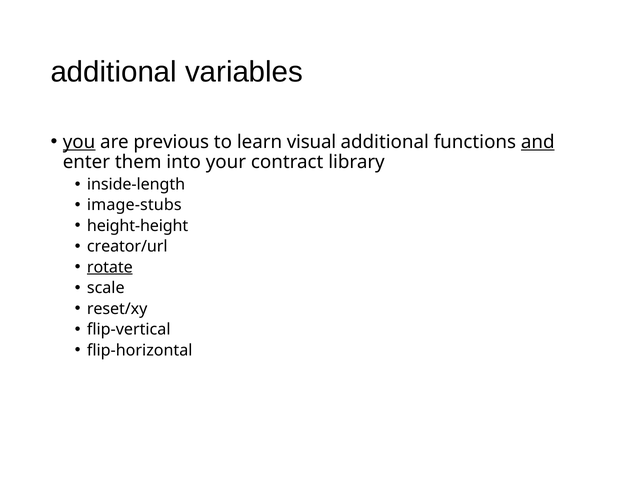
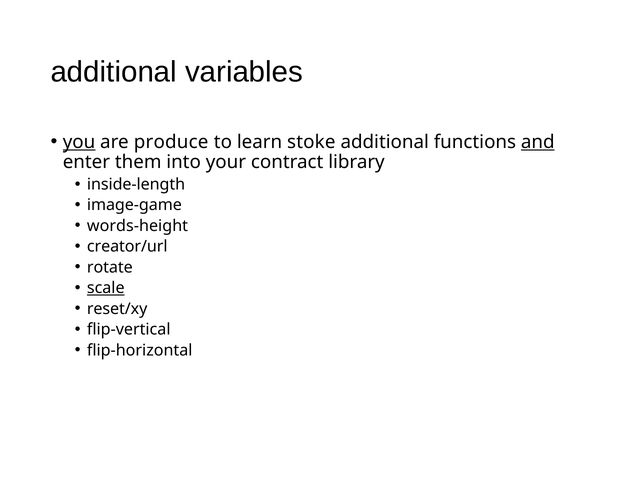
previous: previous -> produce
visual: visual -> stoke
image-stubs: image-stubs -> image-game
height-height: height-height -> words-height
rotate underline: present -> none
scale underline: none -> present
